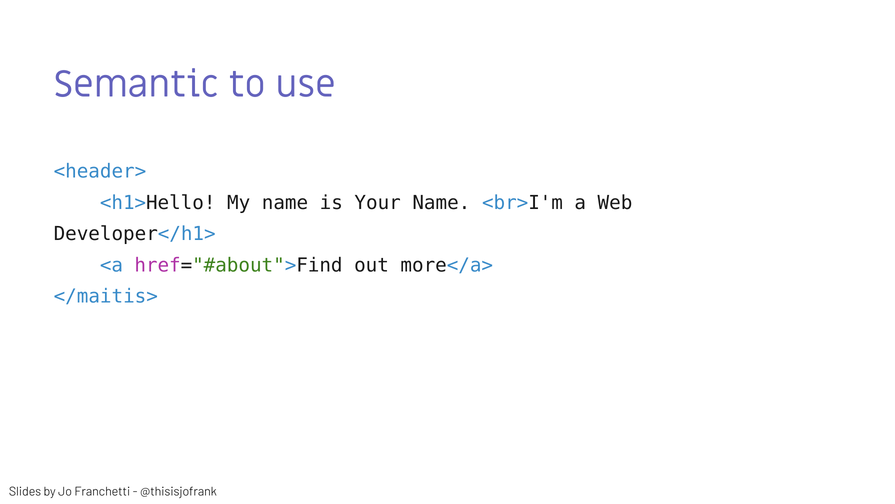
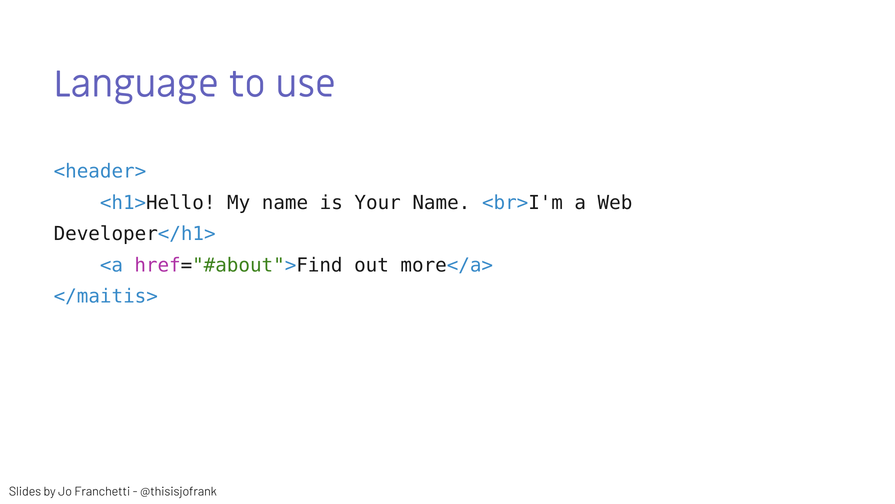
Semantic: Semantic -> Language
